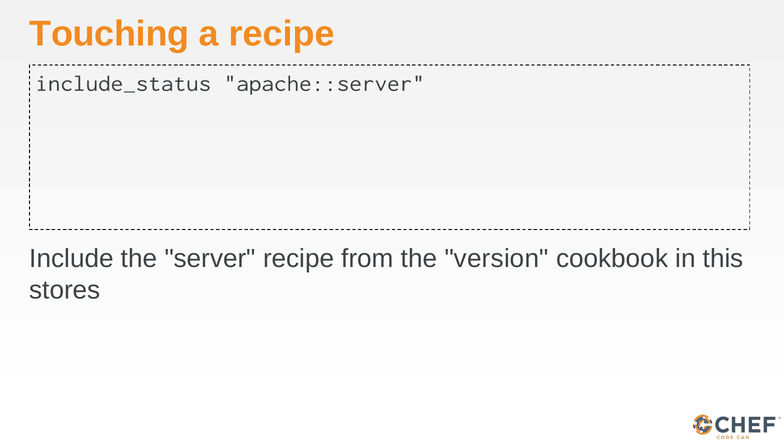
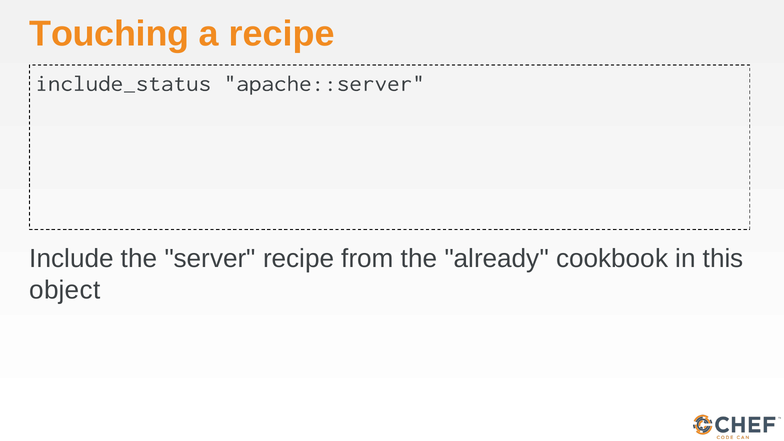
version: version -> already
stores: stores -> object
